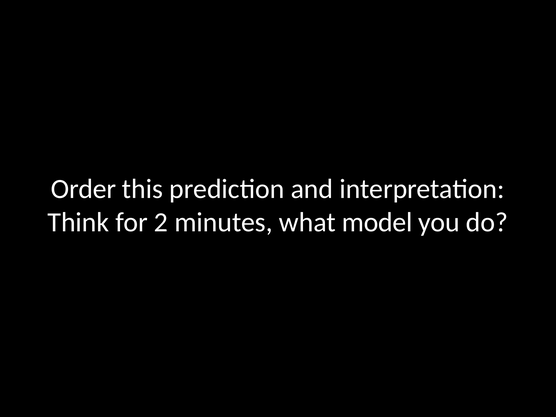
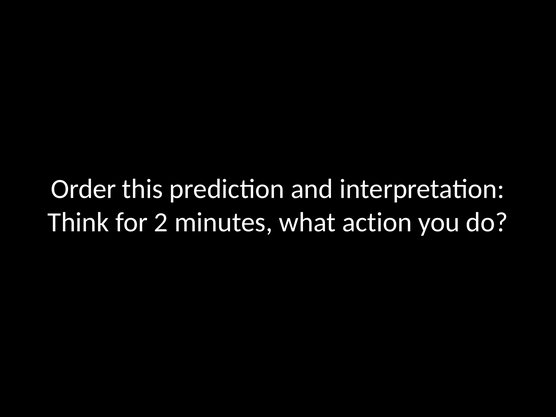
model: model -> action
